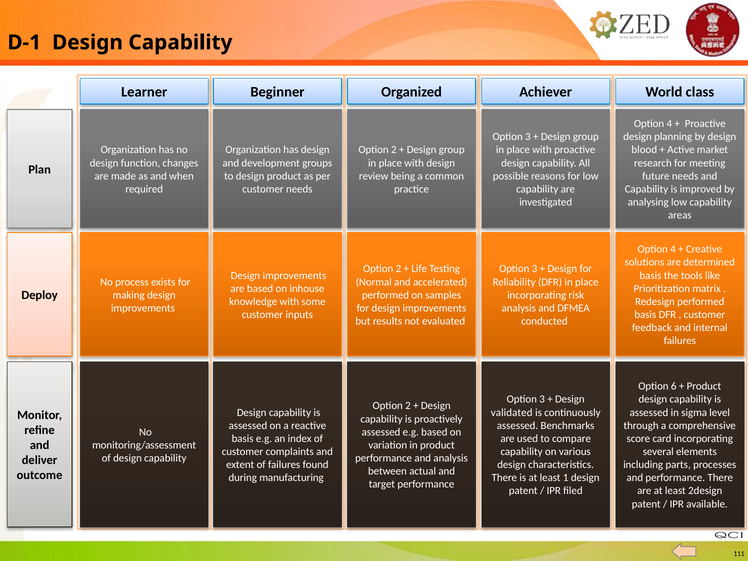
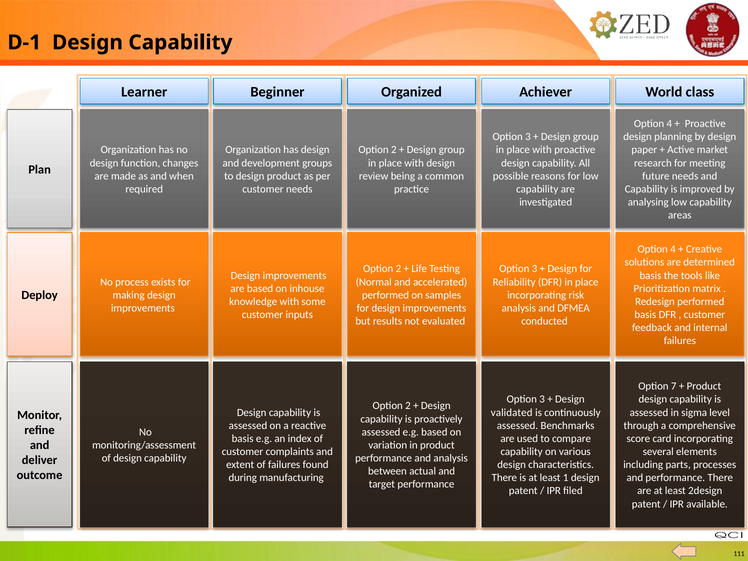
blood: blood -> paper
6: 6 -> 7
